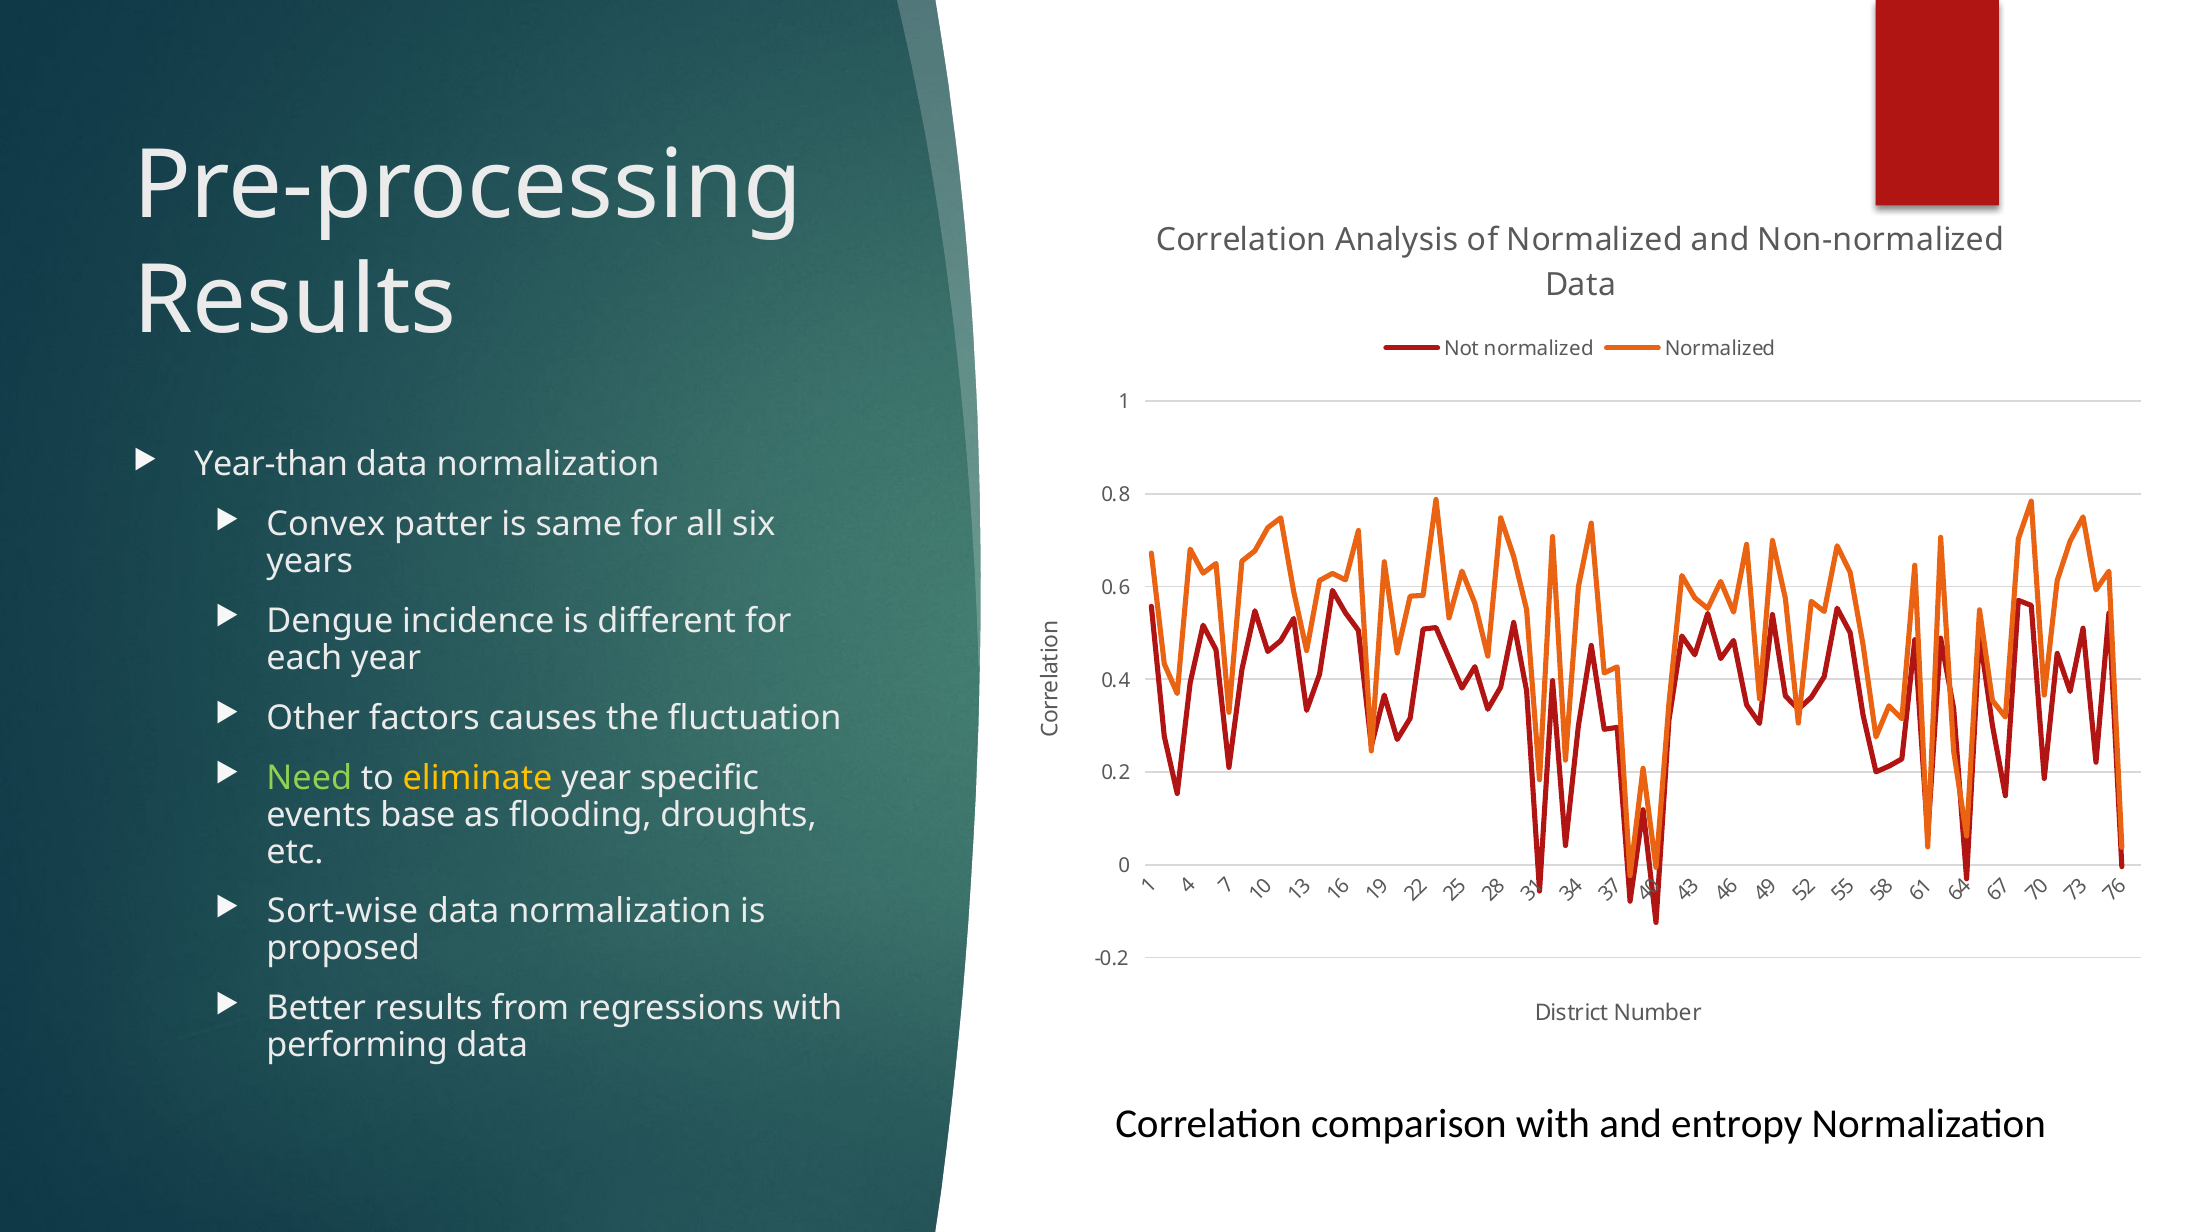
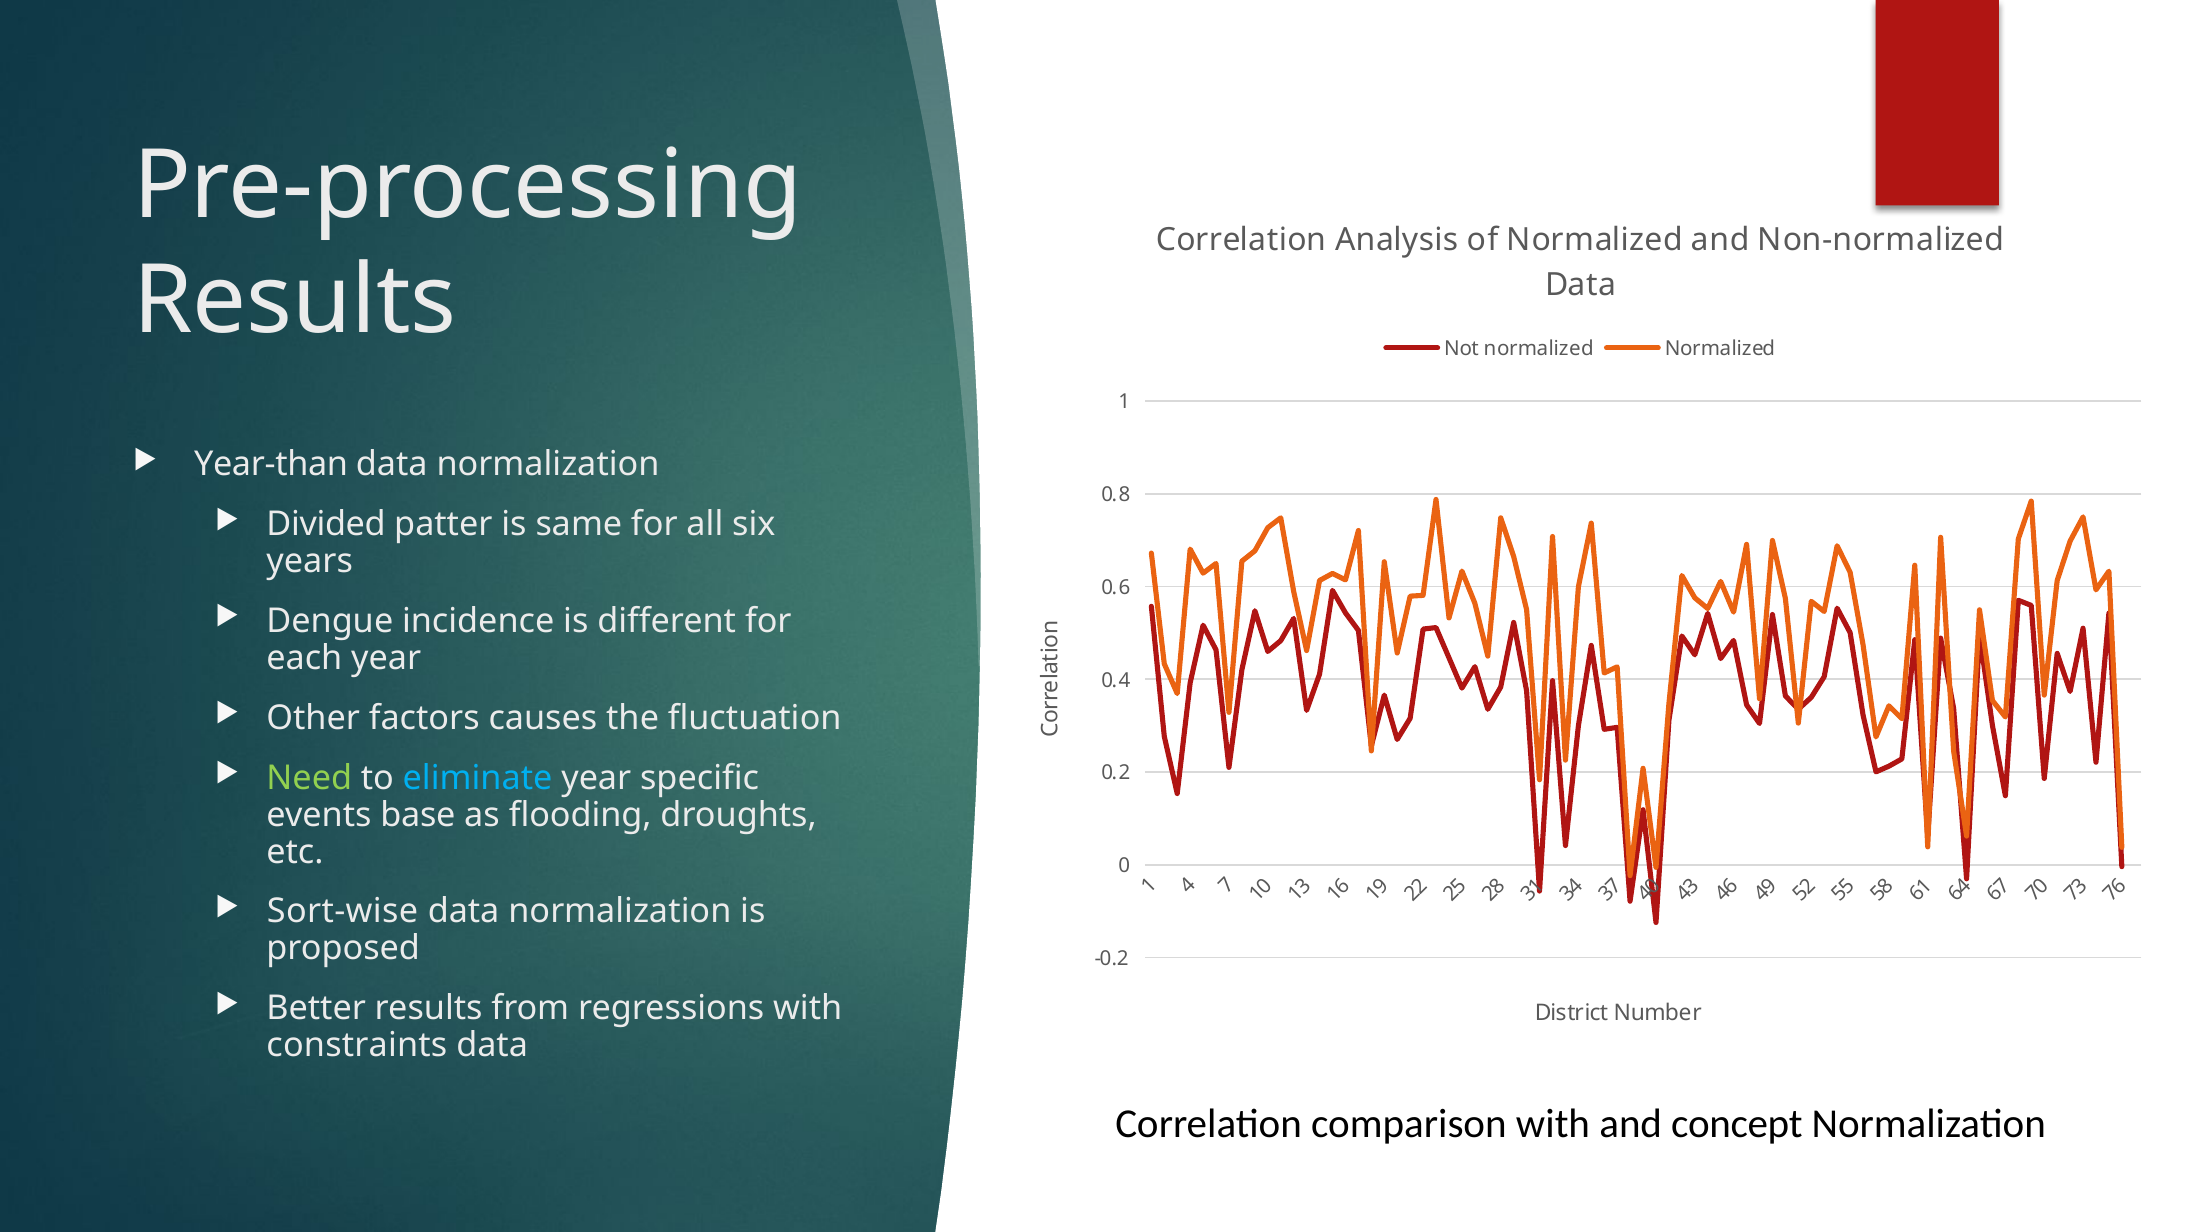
Convex: Convex -> Divided
eliminate colour: yellow -> light blue
performing: performing -> constraints
entropy: entropy -> concept
